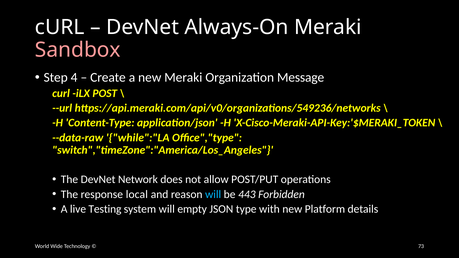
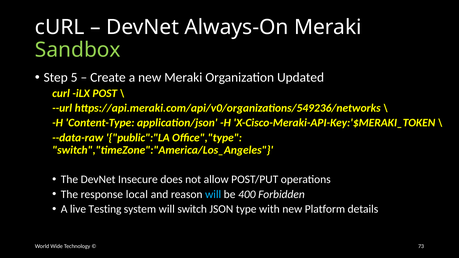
Sandbox colour: pink -> light green
4: 4 -> 5
Message: Message -> Updated
while":"LA: while":"LA -> public":"LA
Network: Network -> Insecure
443: 443 -> 400
empty: empty -> switch
